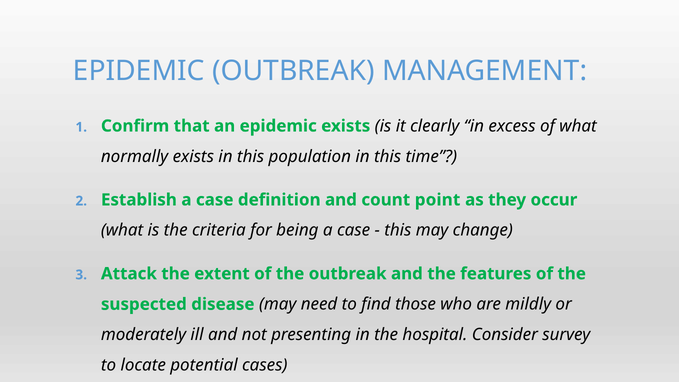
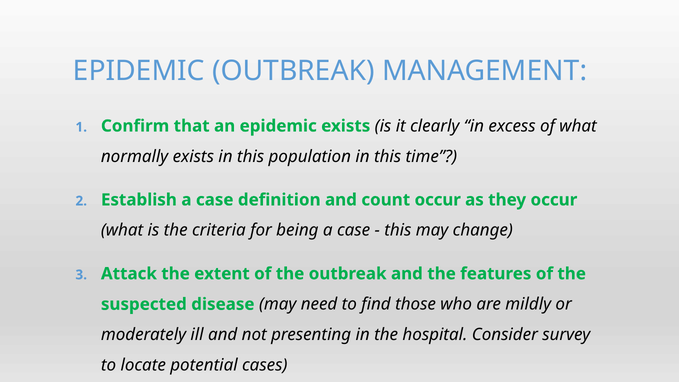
count point: point -> occur
